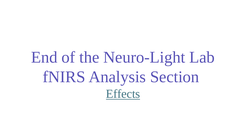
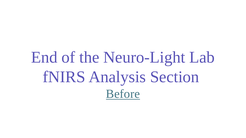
Effects: Effects -> Before
